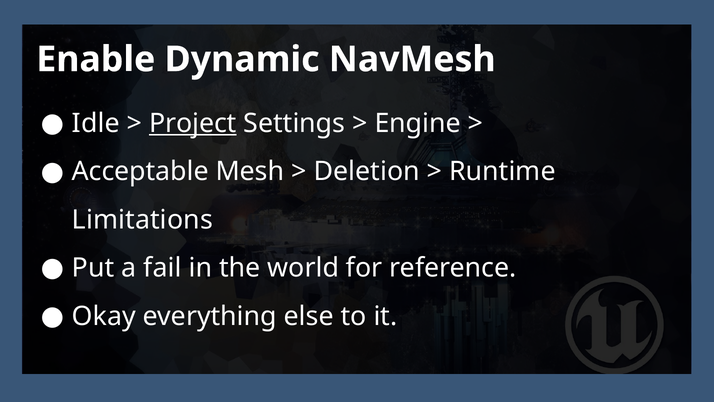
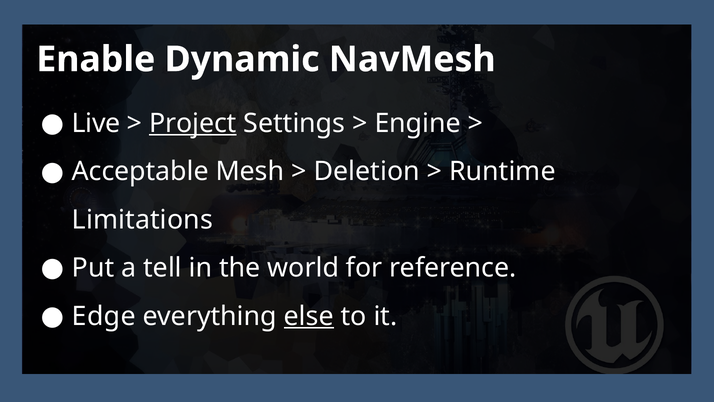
Idle: Idle -> Live
fail: fail -> tell
Okay: Okay -> Edge
else underline: none -> present
